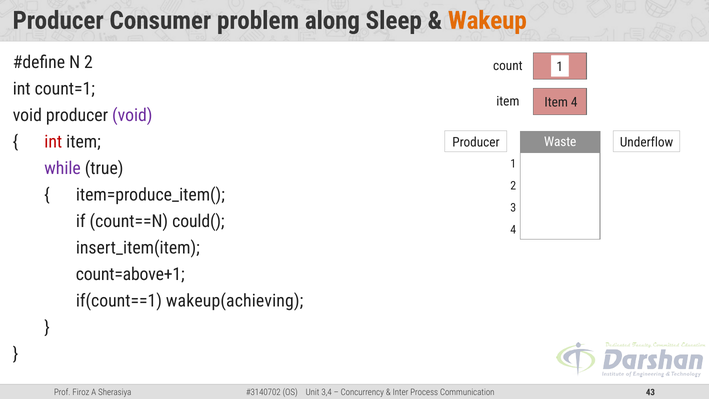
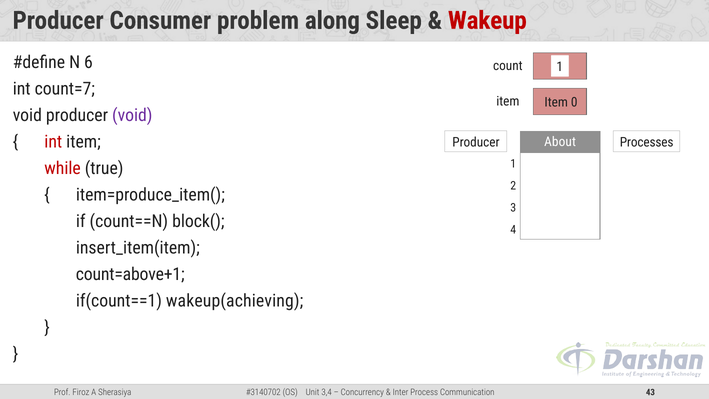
Wakeup colour: orange -> red
N 2: 2 -> 6
count=1: count=1 -> count=7
Item 4: 4 -> 0
Waste: Waste -> About
Underflow: Underflow -> Processes
while colour: purple -> red
could(: could( -> block(
